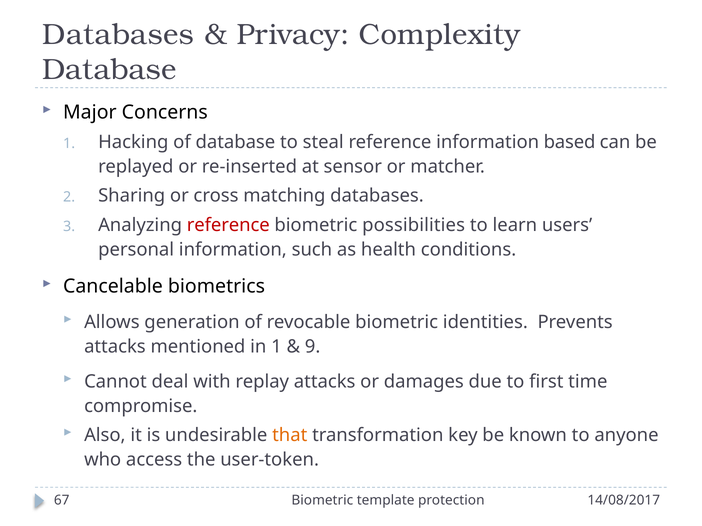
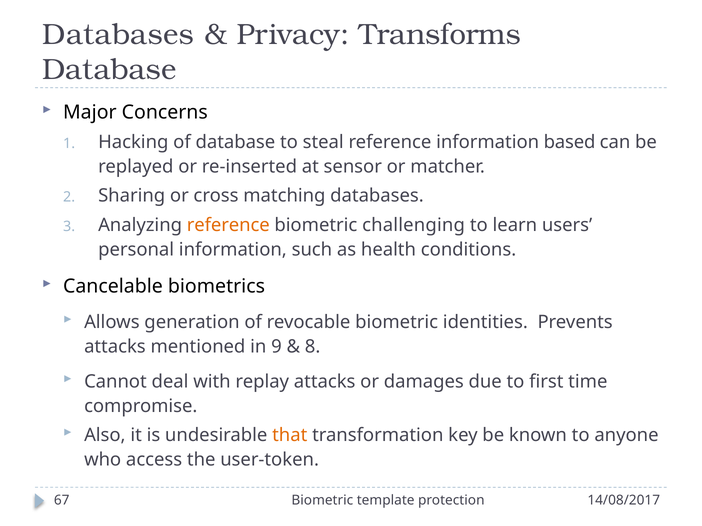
Complexity: Complexity -> Transforms
reference at (228, 225) colour: red -> orange
possibilities: possibilities -> challenging
in 1: 1 -> 9
9: 9 -> 8
